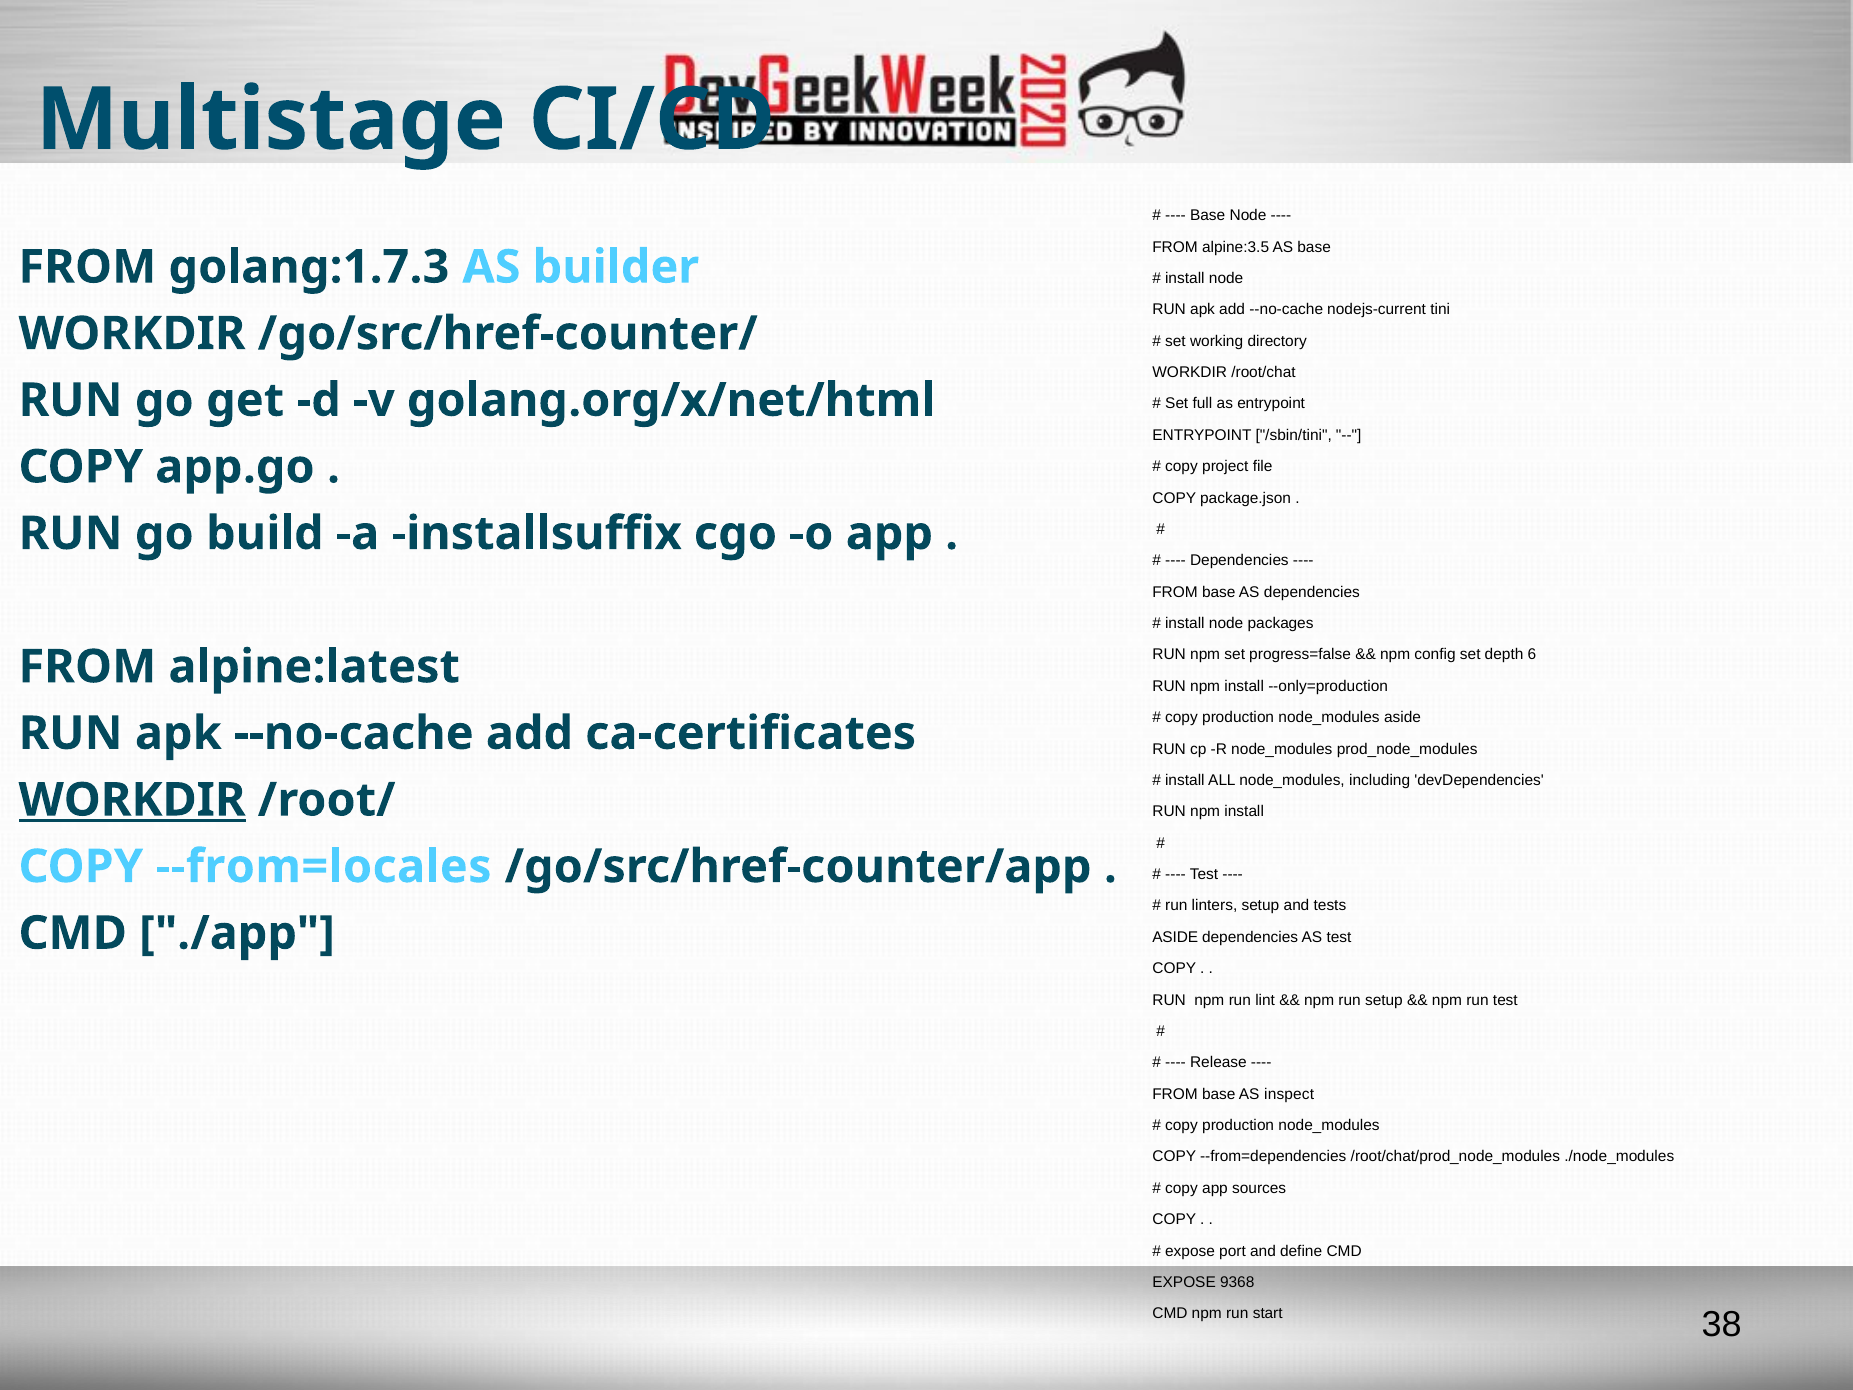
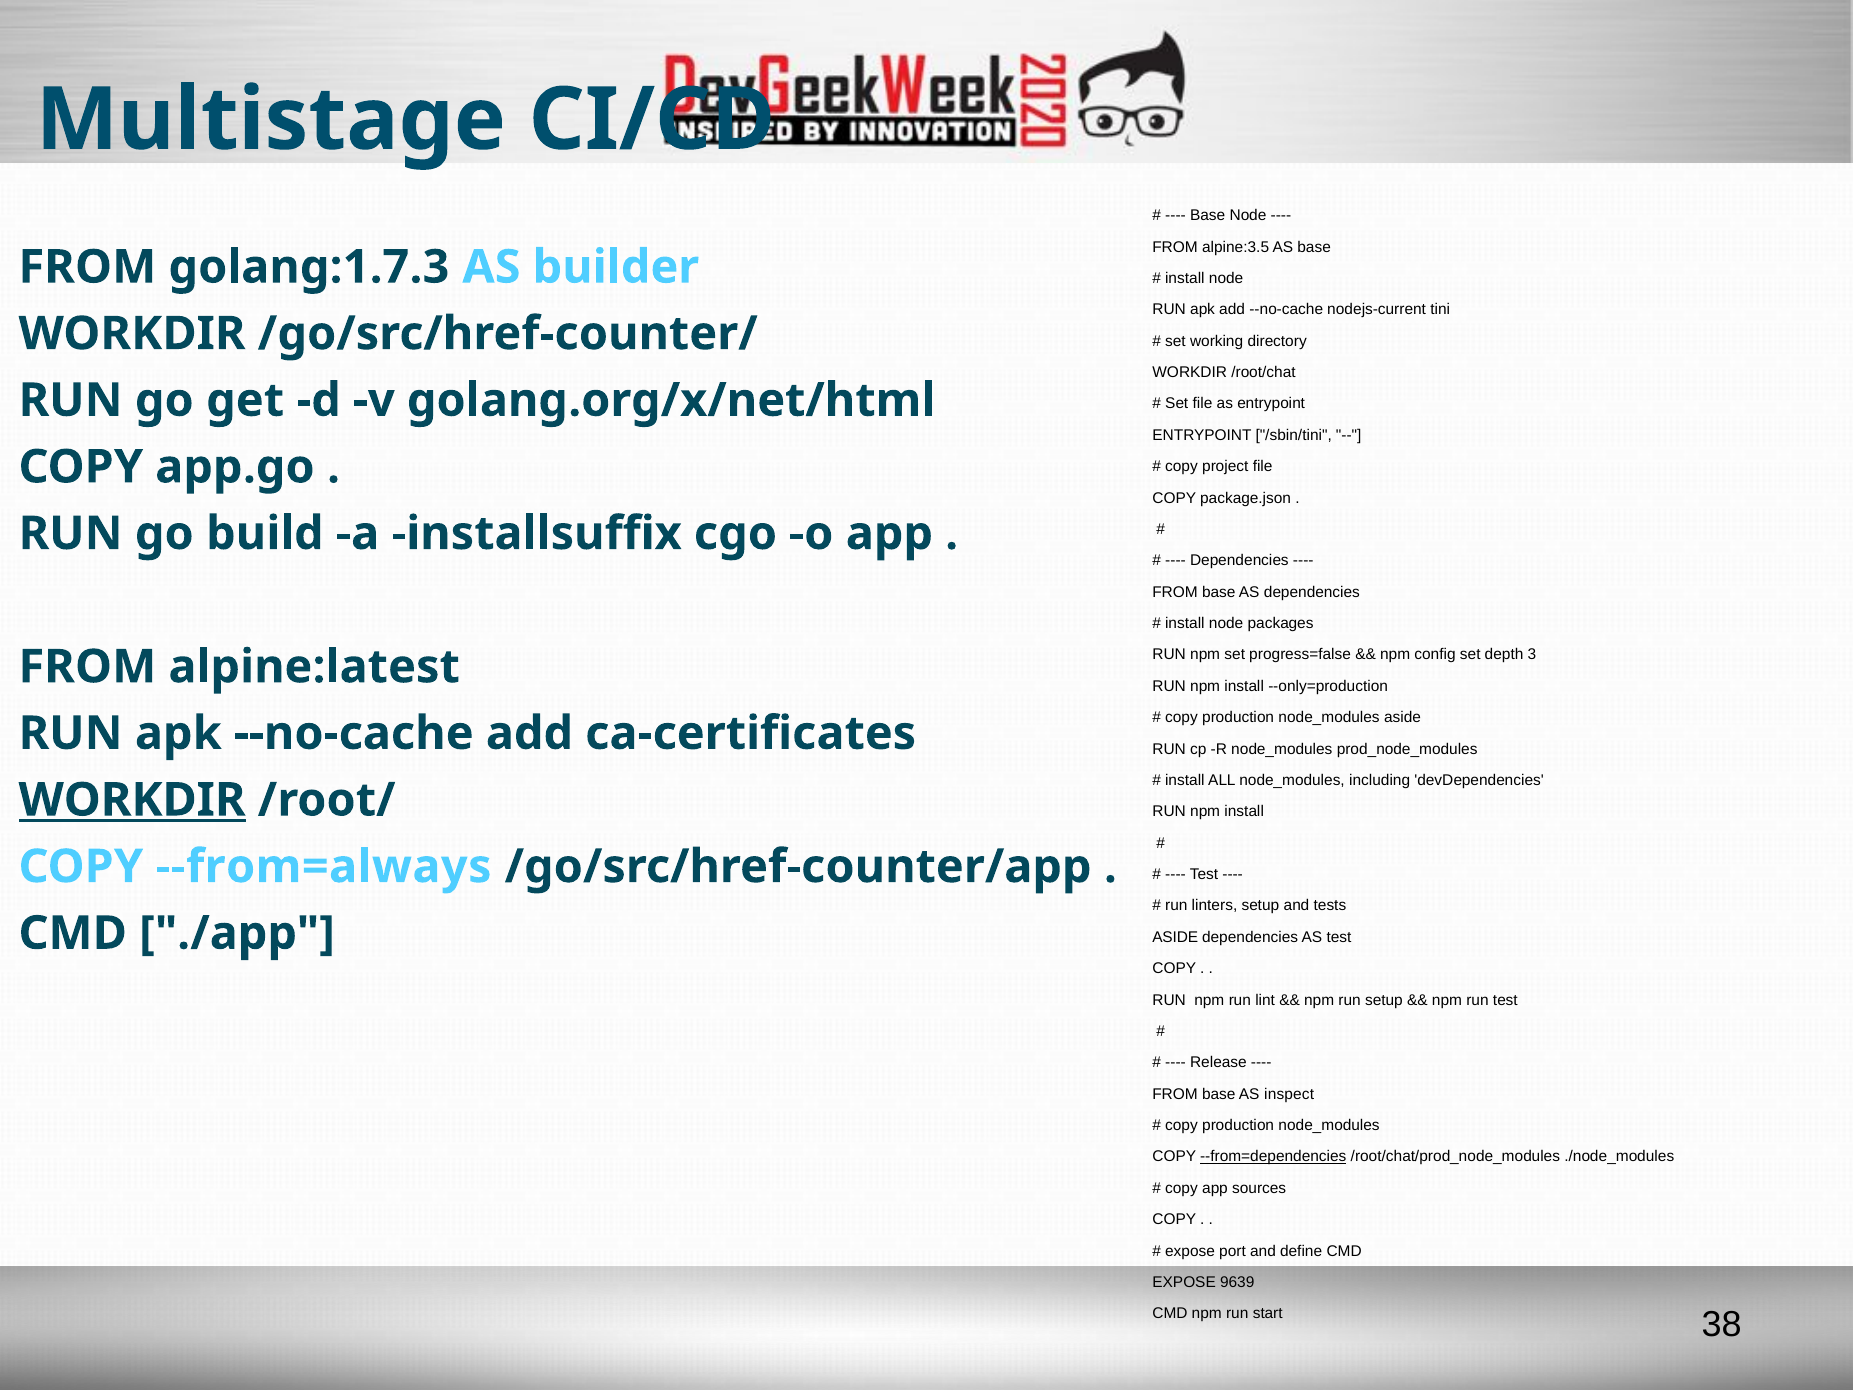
Set full: full -> file
6: 6 -> 3
--from=locales: --from=locales -> --from=always
--from=dependencies underline: none -> present
9368: 9368 -> 9639
